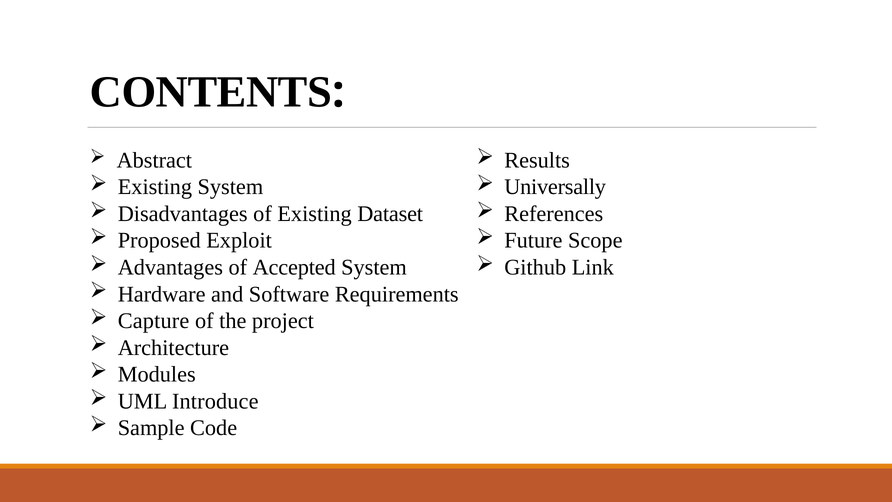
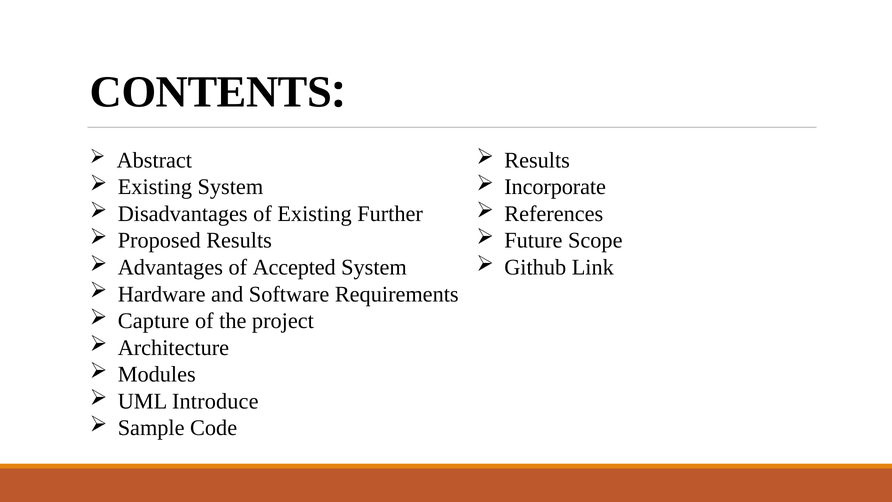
Universally: Universally -> Incorporate
Dataset: Dataset -> Further
Proposed Exploit: Exploit -> Results
